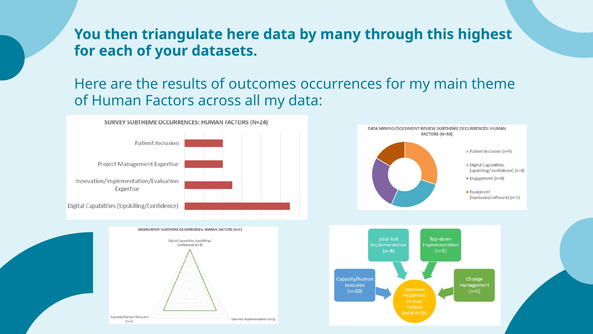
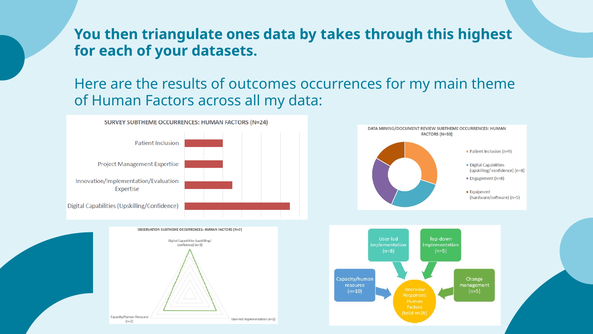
triangulate here: here -> ones
many: many -> takes
